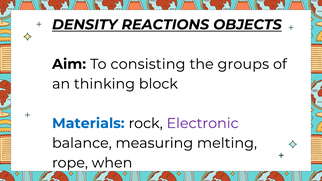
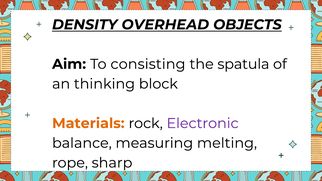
REACTIONS: REACTIONS -> OVERHEAD
groups: groups -> spatula
Materials colour: blue -> orange
when: when -> sharp
